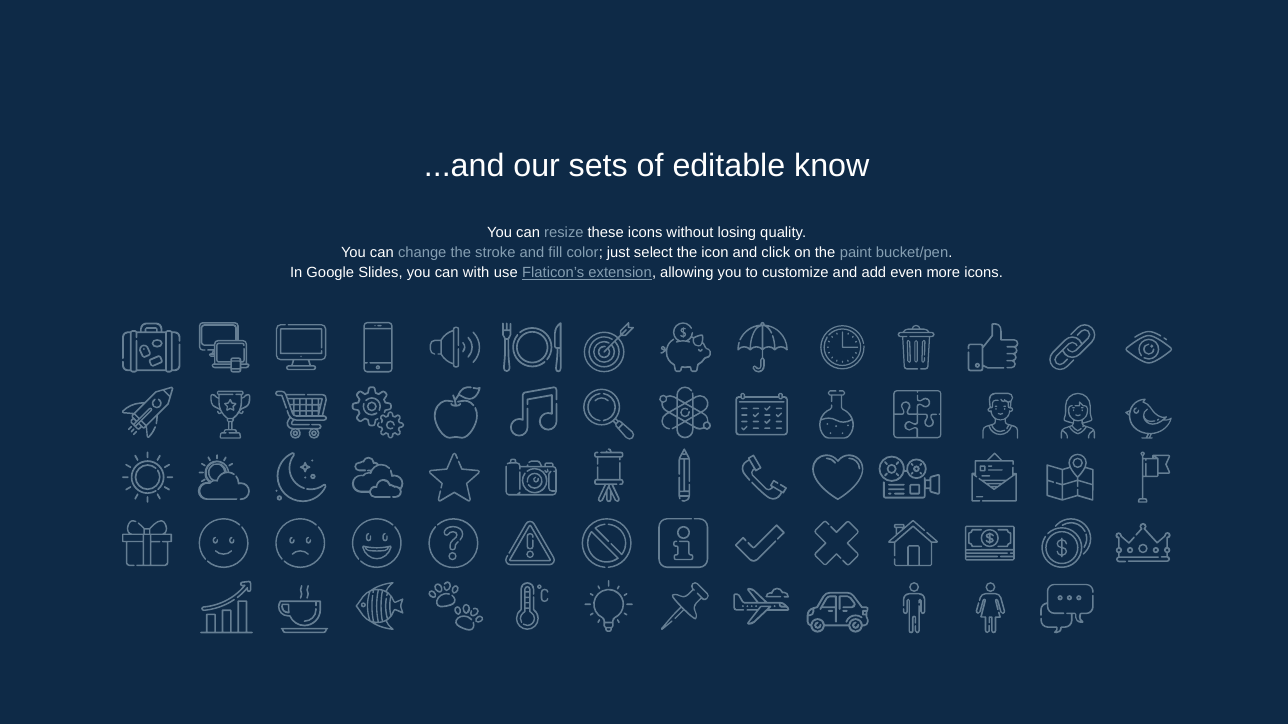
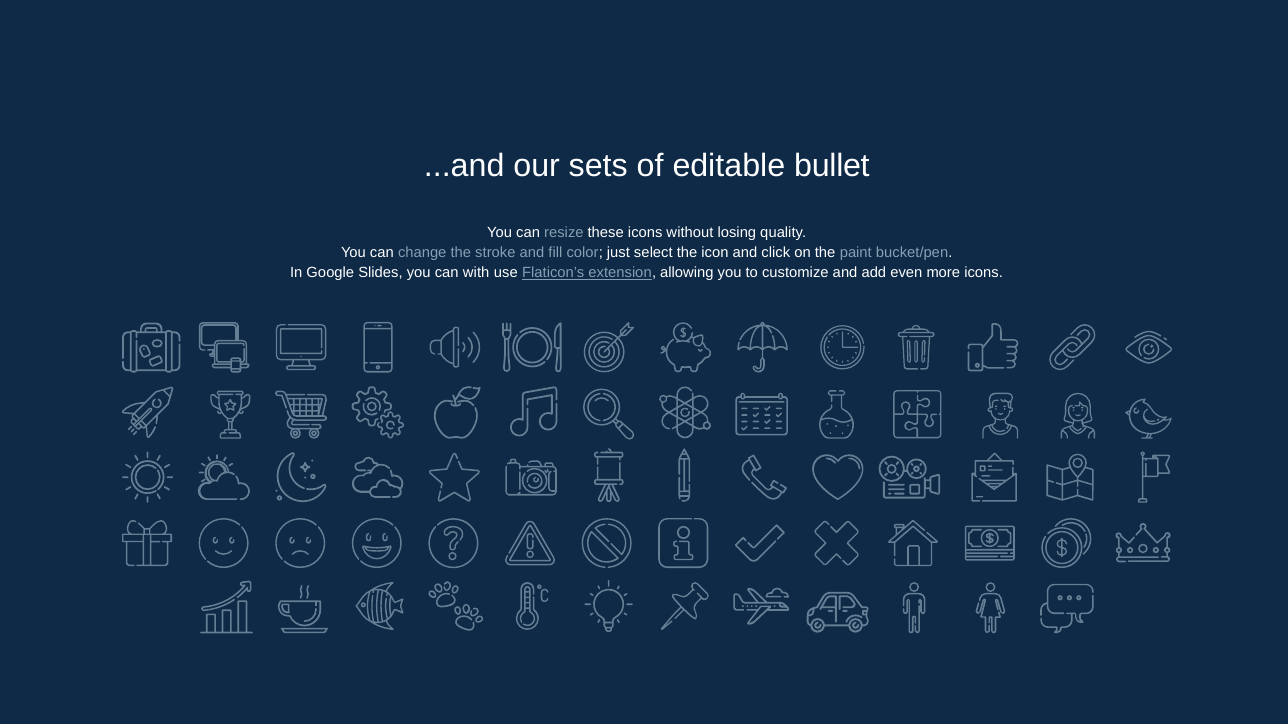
know: know -> bullet
